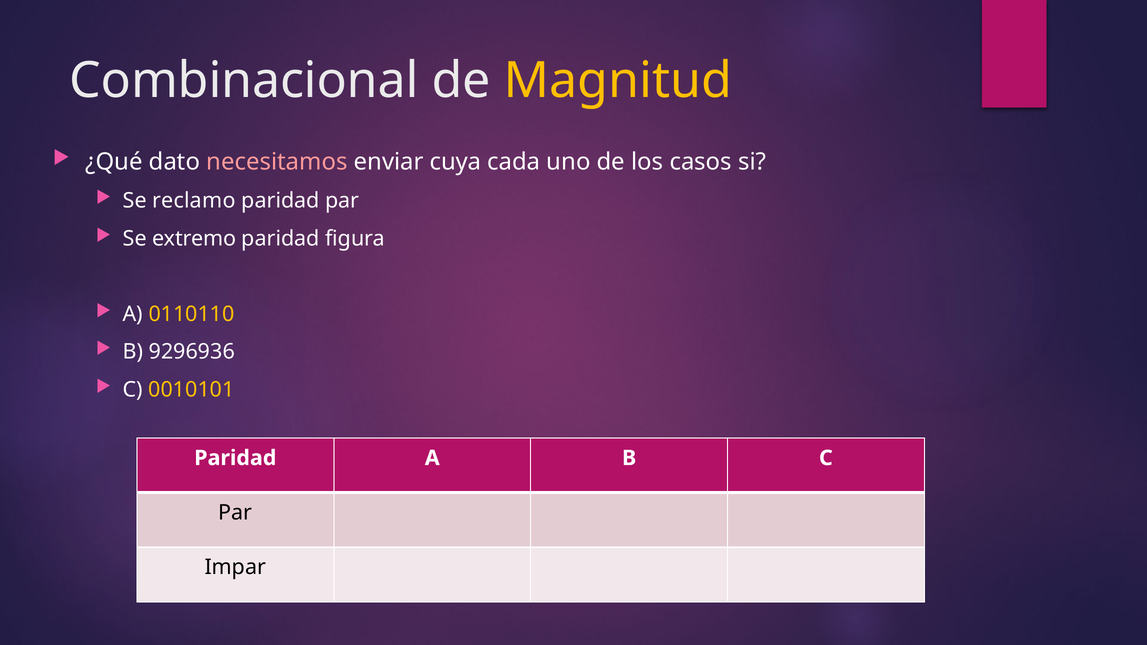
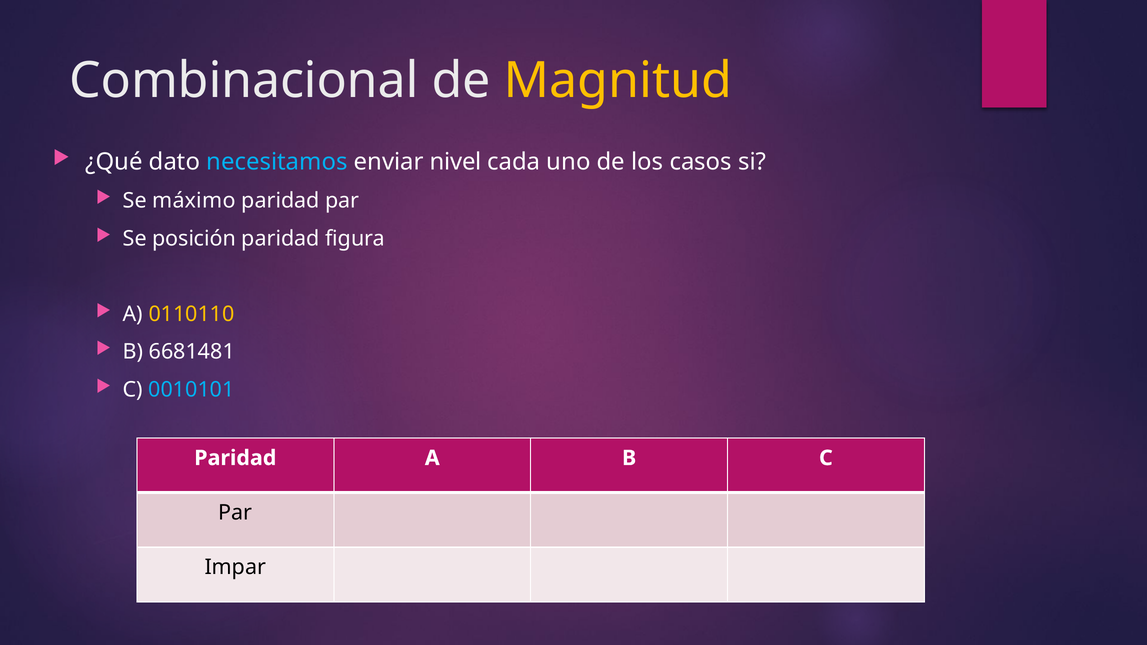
necesitamos colour: pink -> light blue
cuya: cuya -> nivel
reclamo: reclamo -> máximo
extremo: extremo -> posición
9296936: 9296936 -> 6681481
0010101 colour: yellow -> light blue
